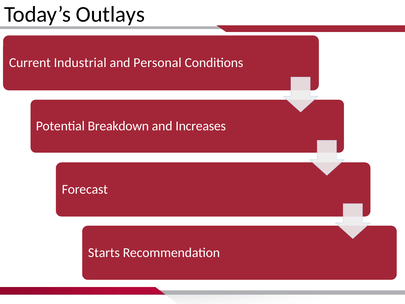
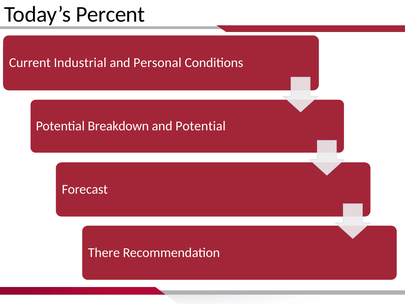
Outlays: Outlays -> Percent
and Increases: Increases -> Potential
Starts: Starts -> There
